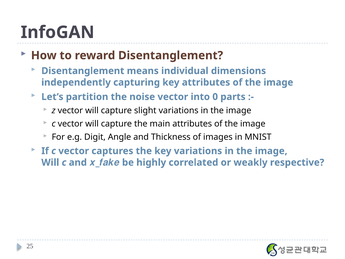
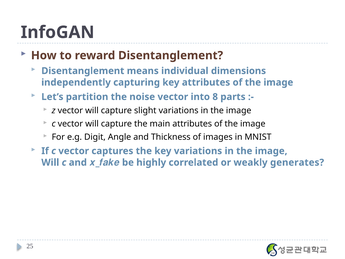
0: 0 -> 8
respective: respective -> generates
